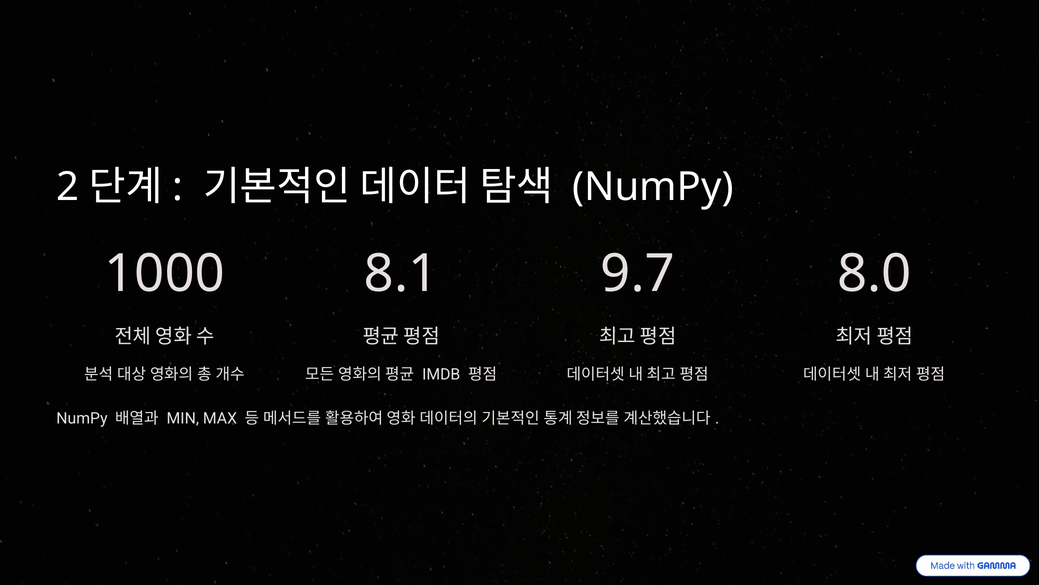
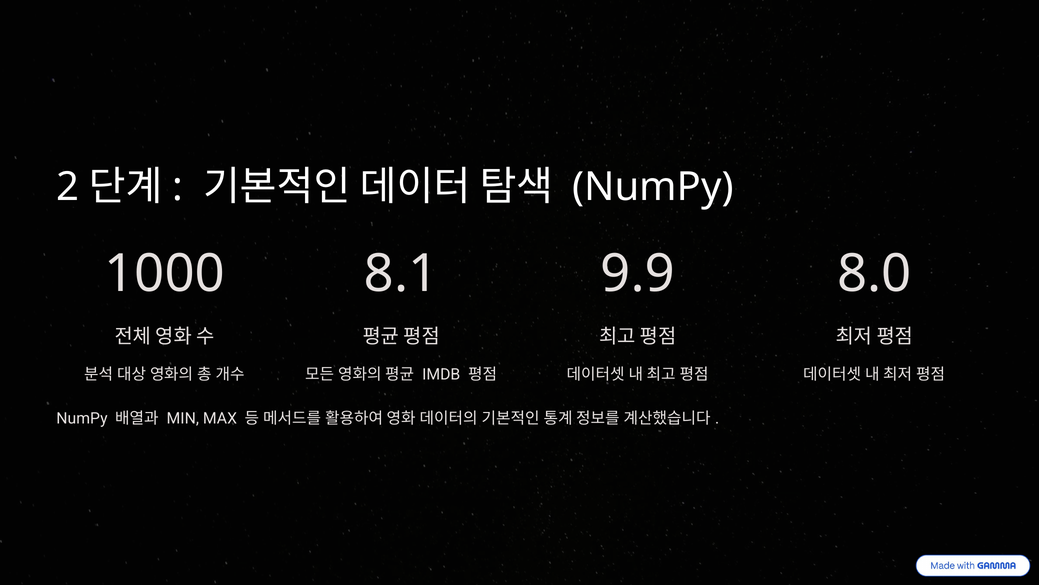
9.7: 9.7 -> 9.9
